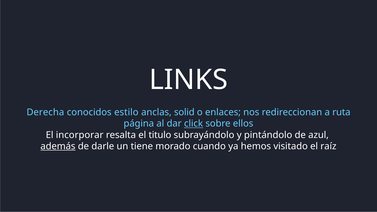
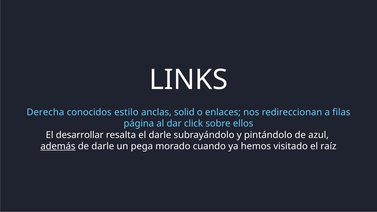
ruta: ruta -> filas
click underline: present -> none
incorporar: incorporar -> desarrollar
el titulo: titulo -> darle
tiene: tiene -> pega
